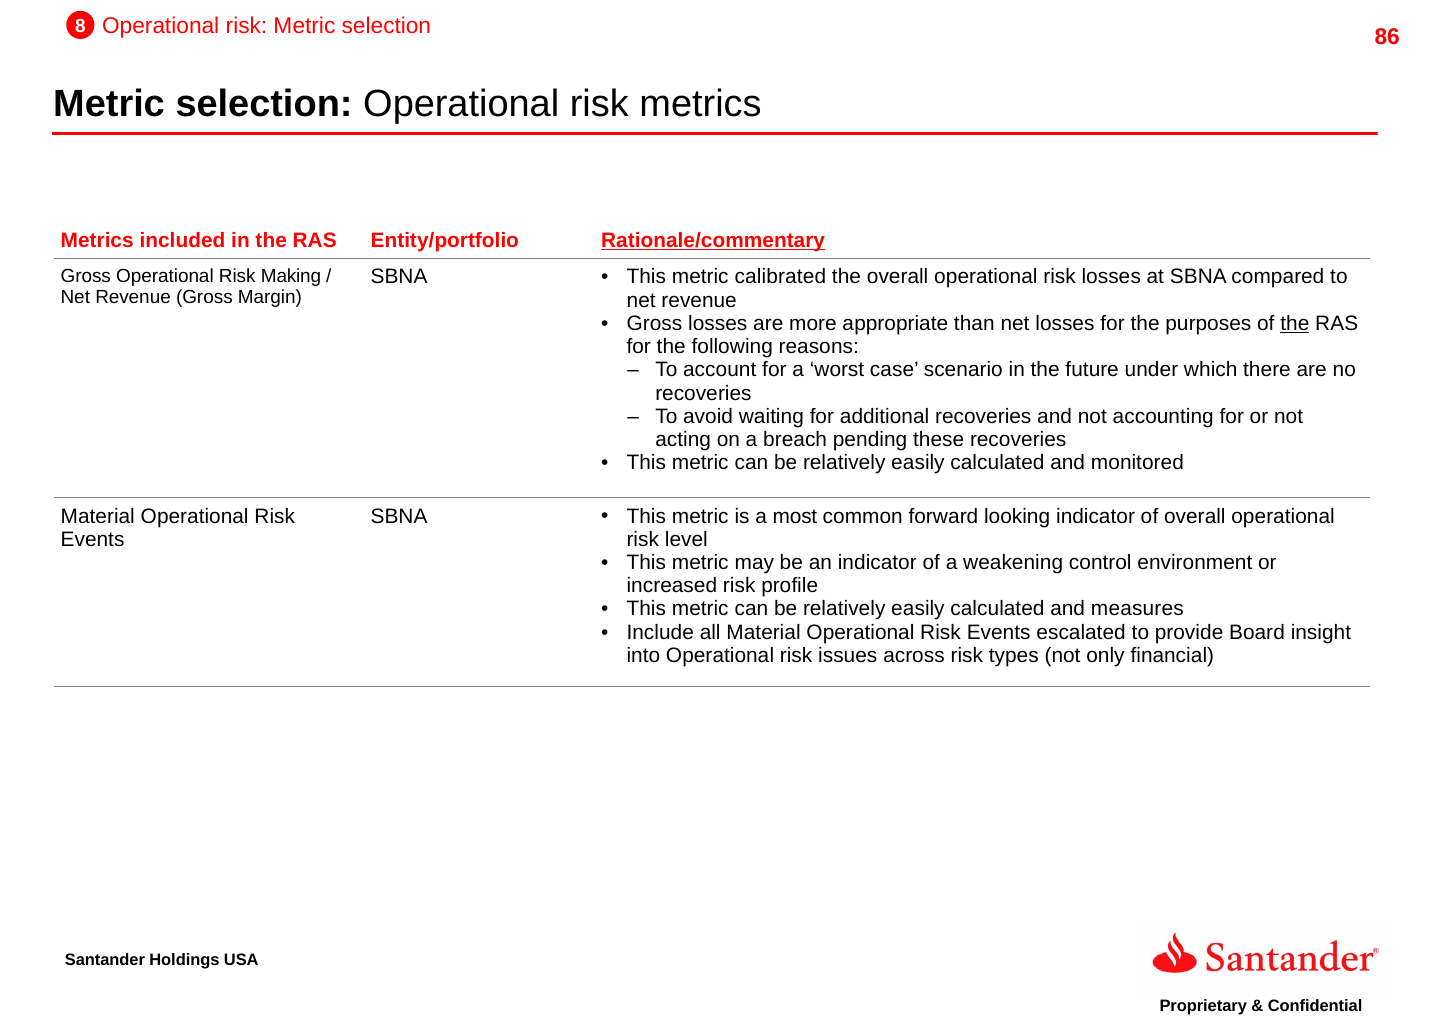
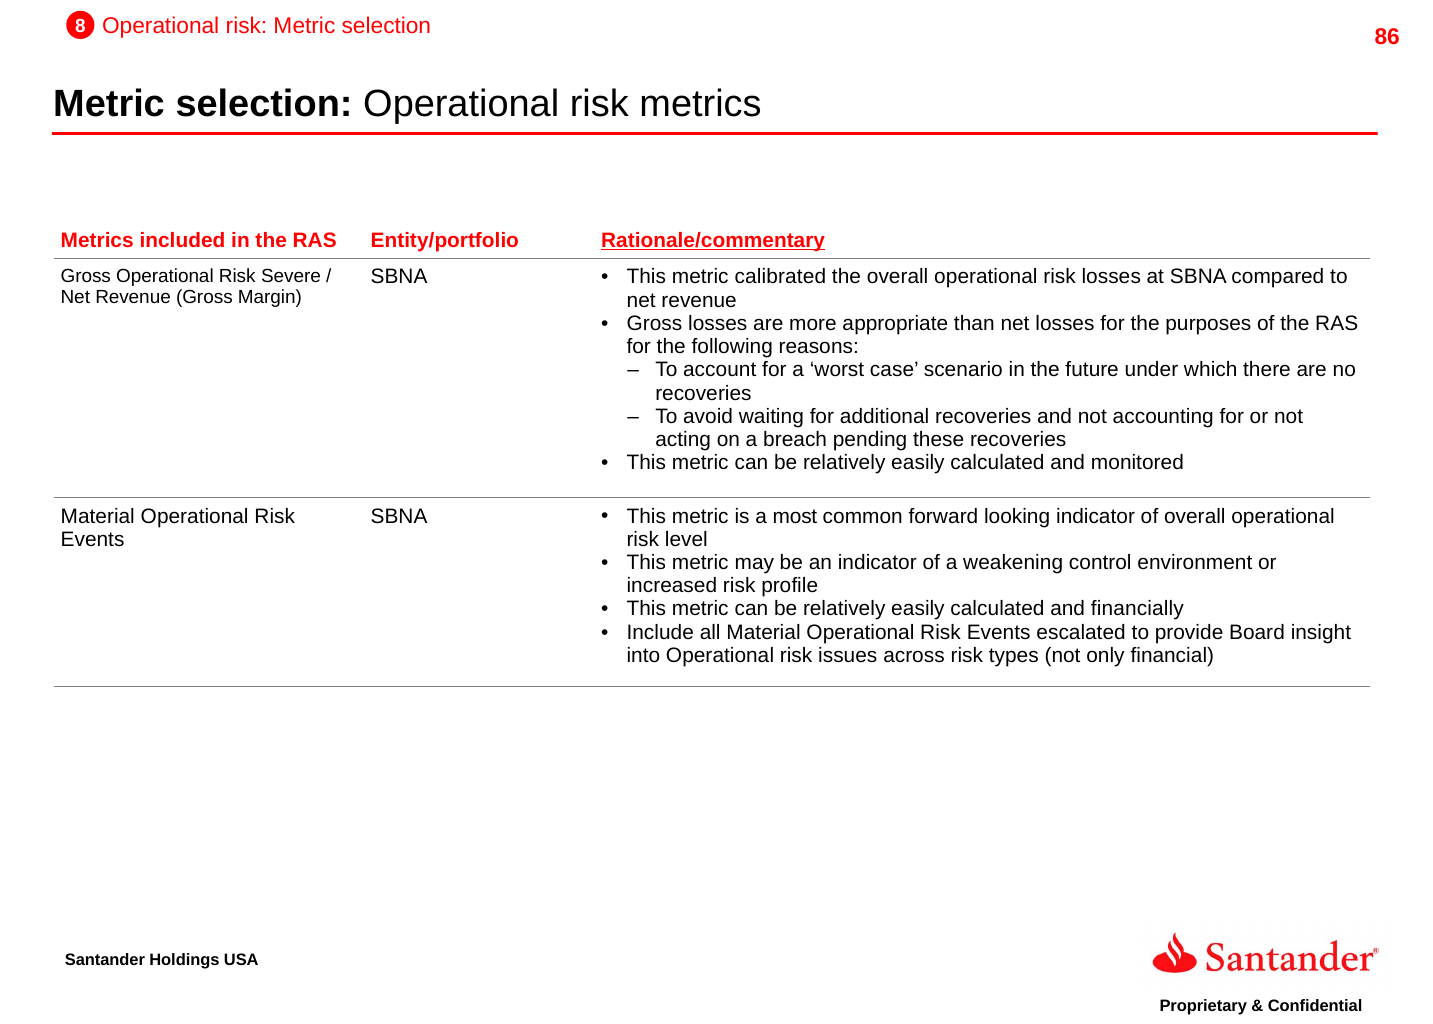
Making: Making -> Severe
the at (1295, 323) underline: present -> none
measures: measures -> financially
